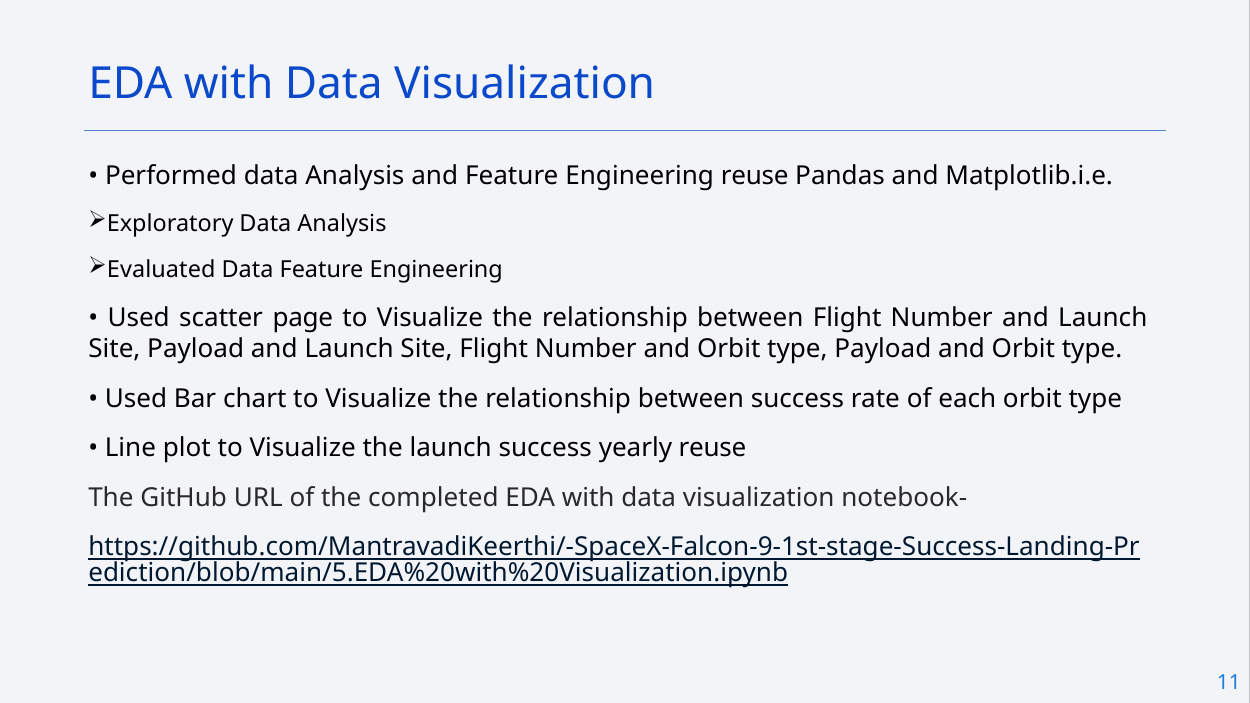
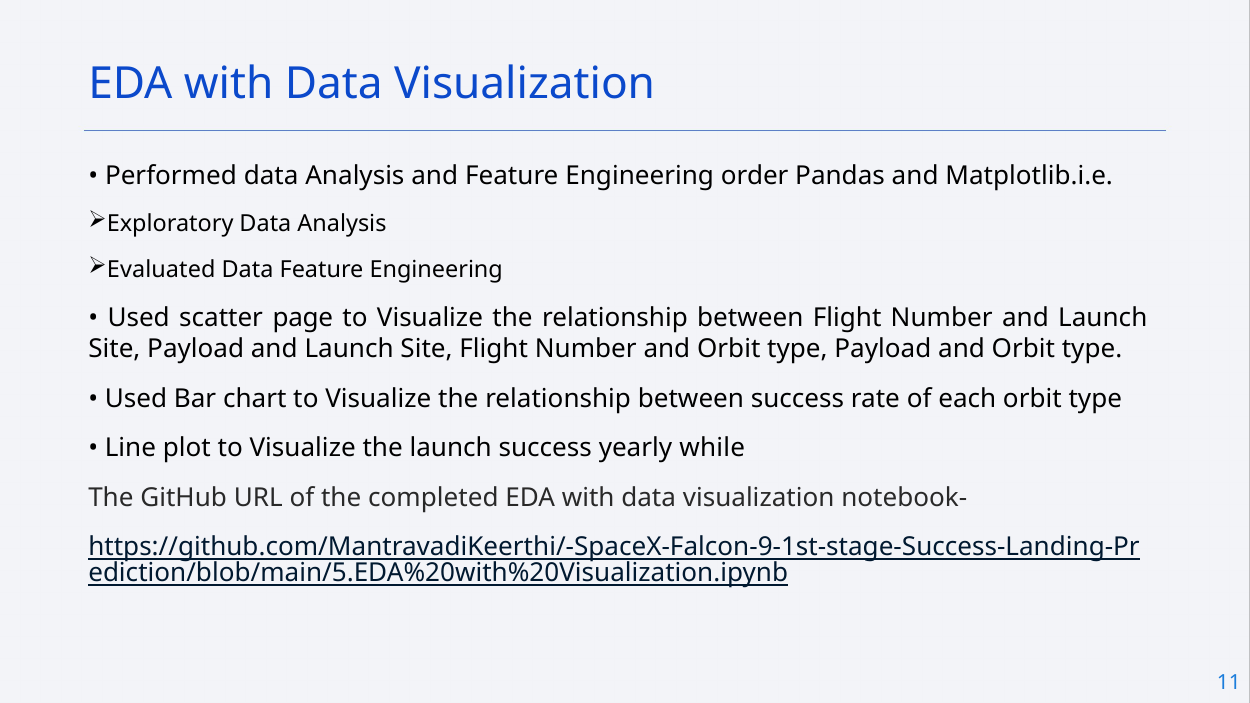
Engineering reuse: reuse -> order
yearly reuse: reuse -> while
